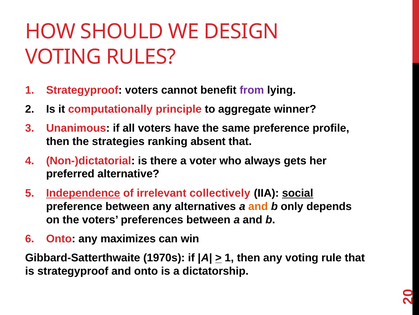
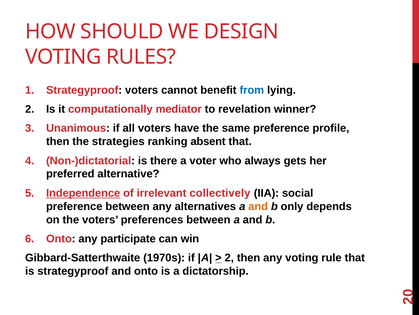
from colour: purple -> blue
principle: principle -> mediator
aggregate: aggregate -> revelation
social underline: present -> none
maximizes: maximizes -> participate
1 at (229, 257): 1 -> 2
